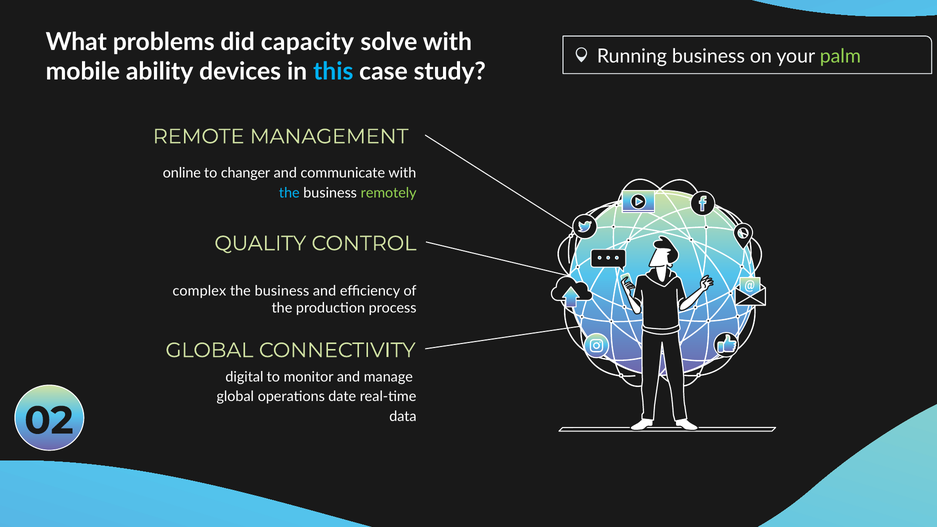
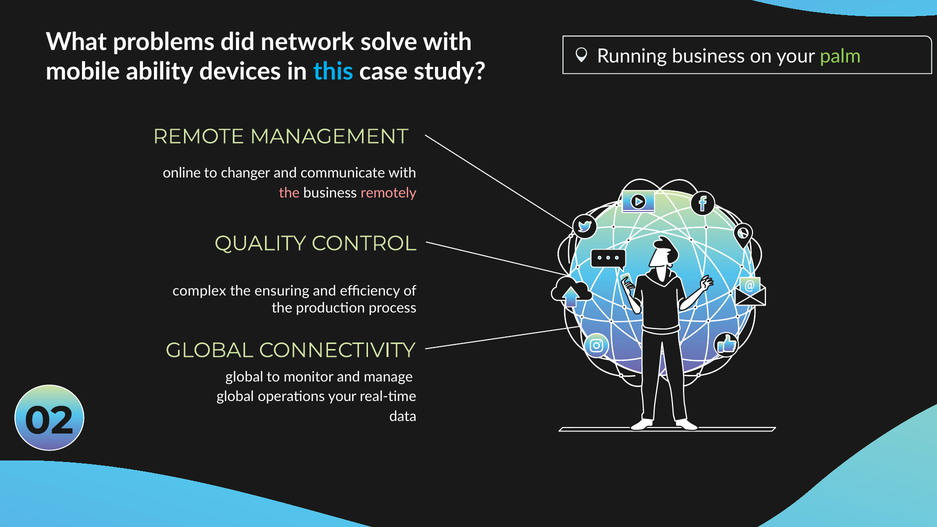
capacity: capacity -> network
the at (289, 193) colour: light blue -> pink
remotely colour: light green -> pink
business at (282, 291): business -> ensuring
digital at (244, 377): digital -> global
operations date: date -> your
